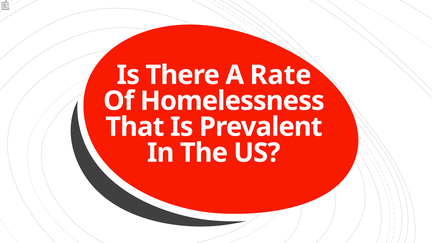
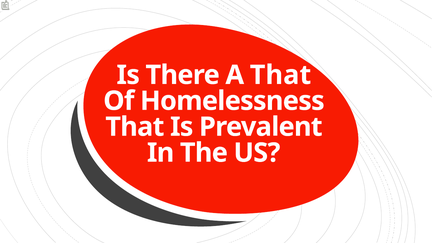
A Rate: Rate -> That
